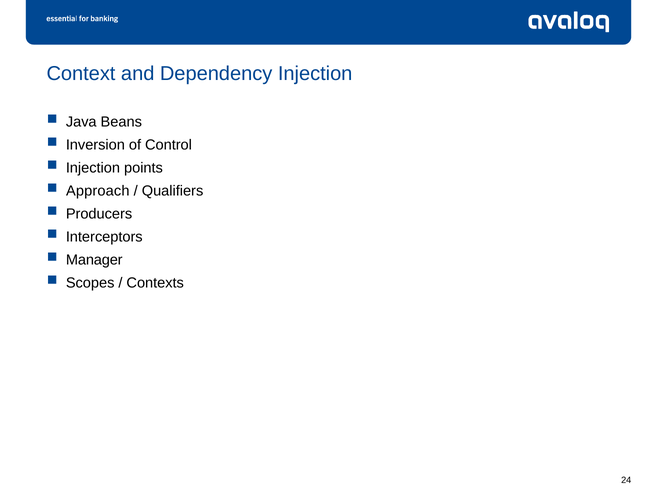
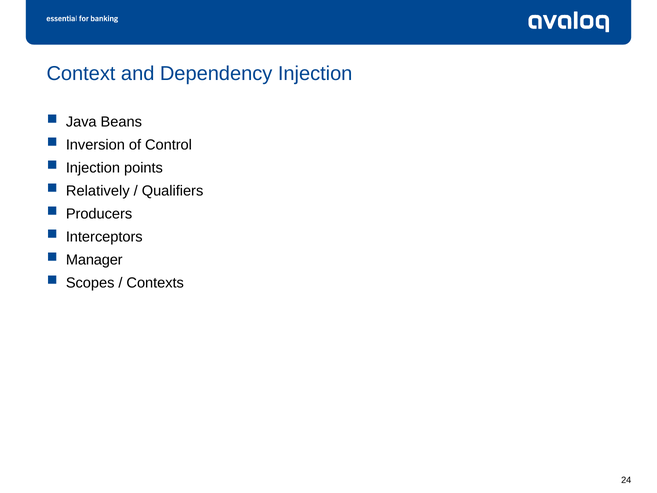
Approach: Approach -> Relatively
